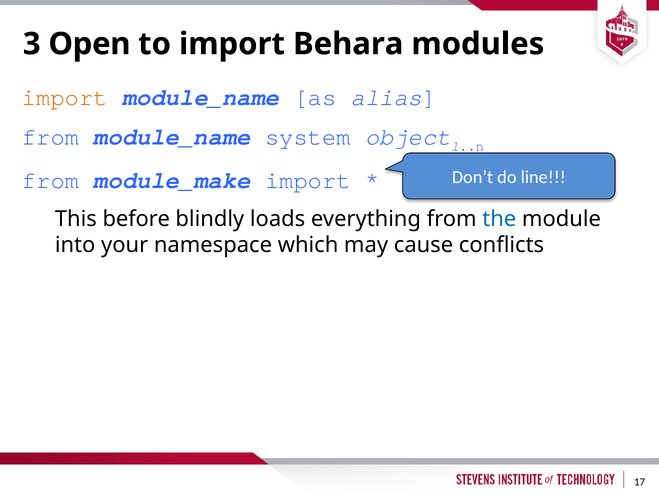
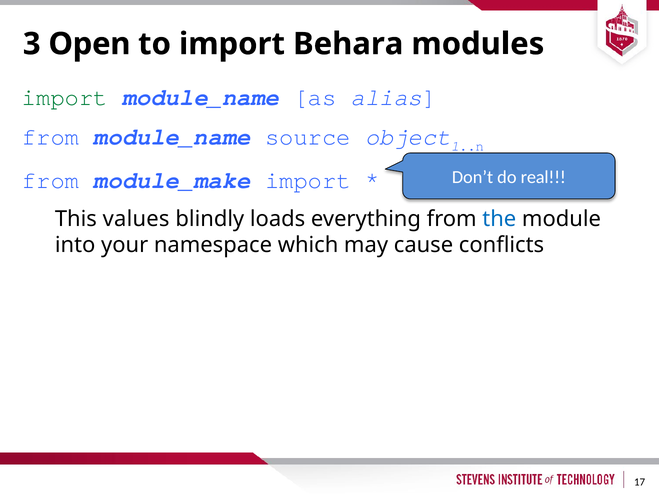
import at (65, 97) colour: orange -> green
system: system -> source
line: line -> real
before: before -> values
